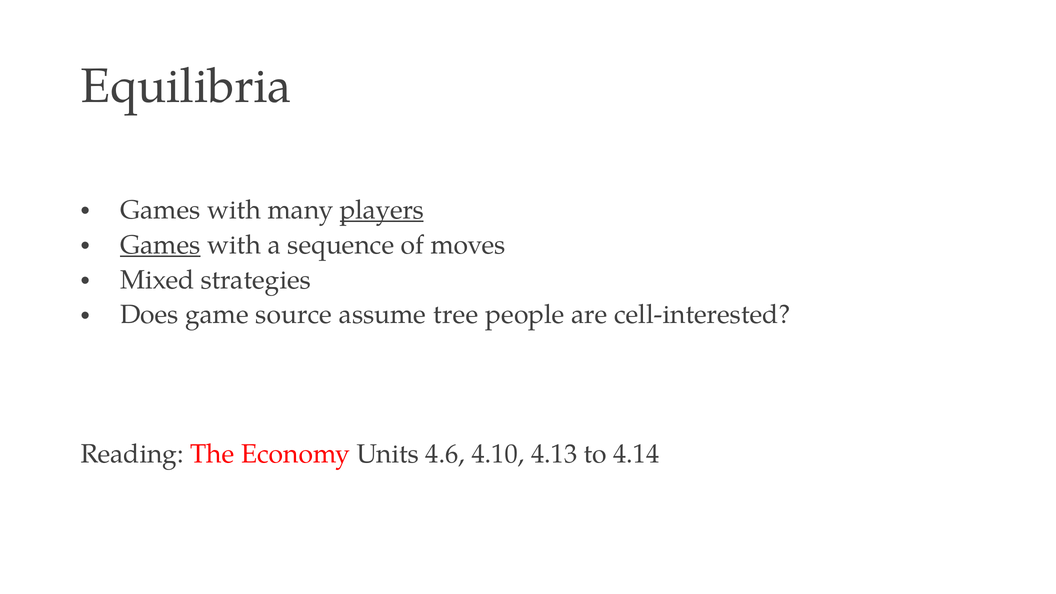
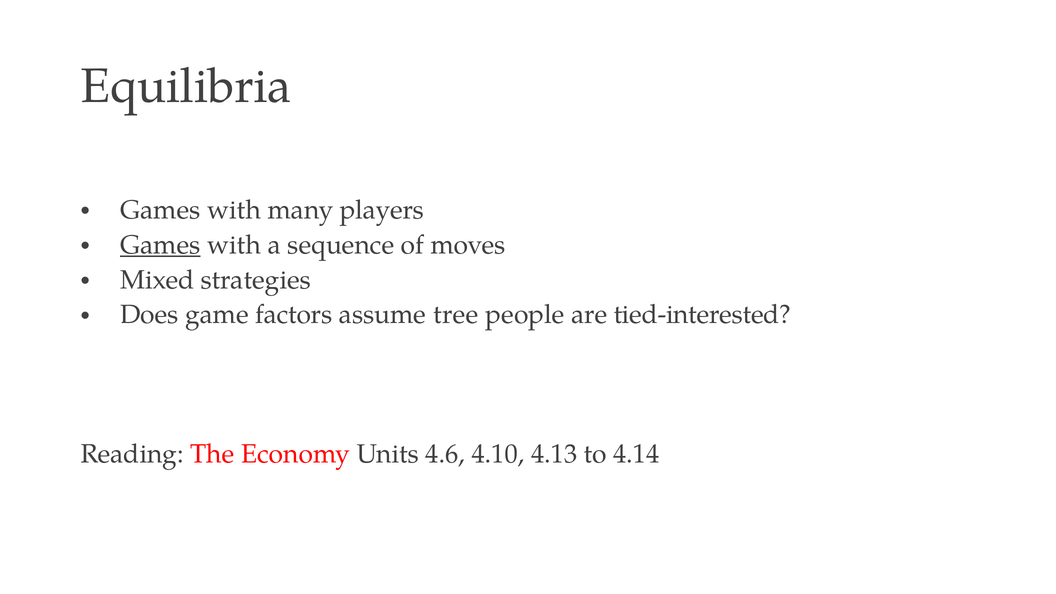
players underline: present -> none
source: source -> factors
cell-interested: cell-interested -> tied-interested
